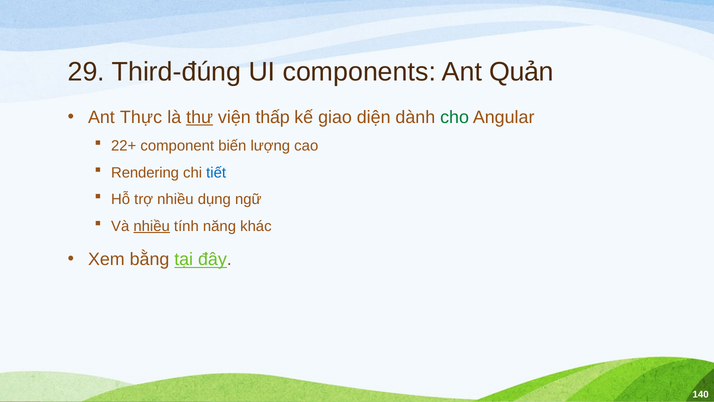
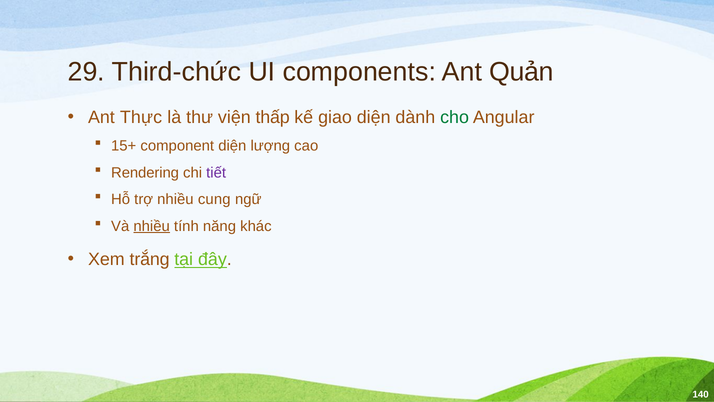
Third-đúng: Third-đúng -> Third-chức
thư underline: present -> none
22+: 22+ -> 15+
component biến: biến -> diện
tiết colour: blue -> purple
dụng: dụng -> cung
bằng: bằng -> trắng
